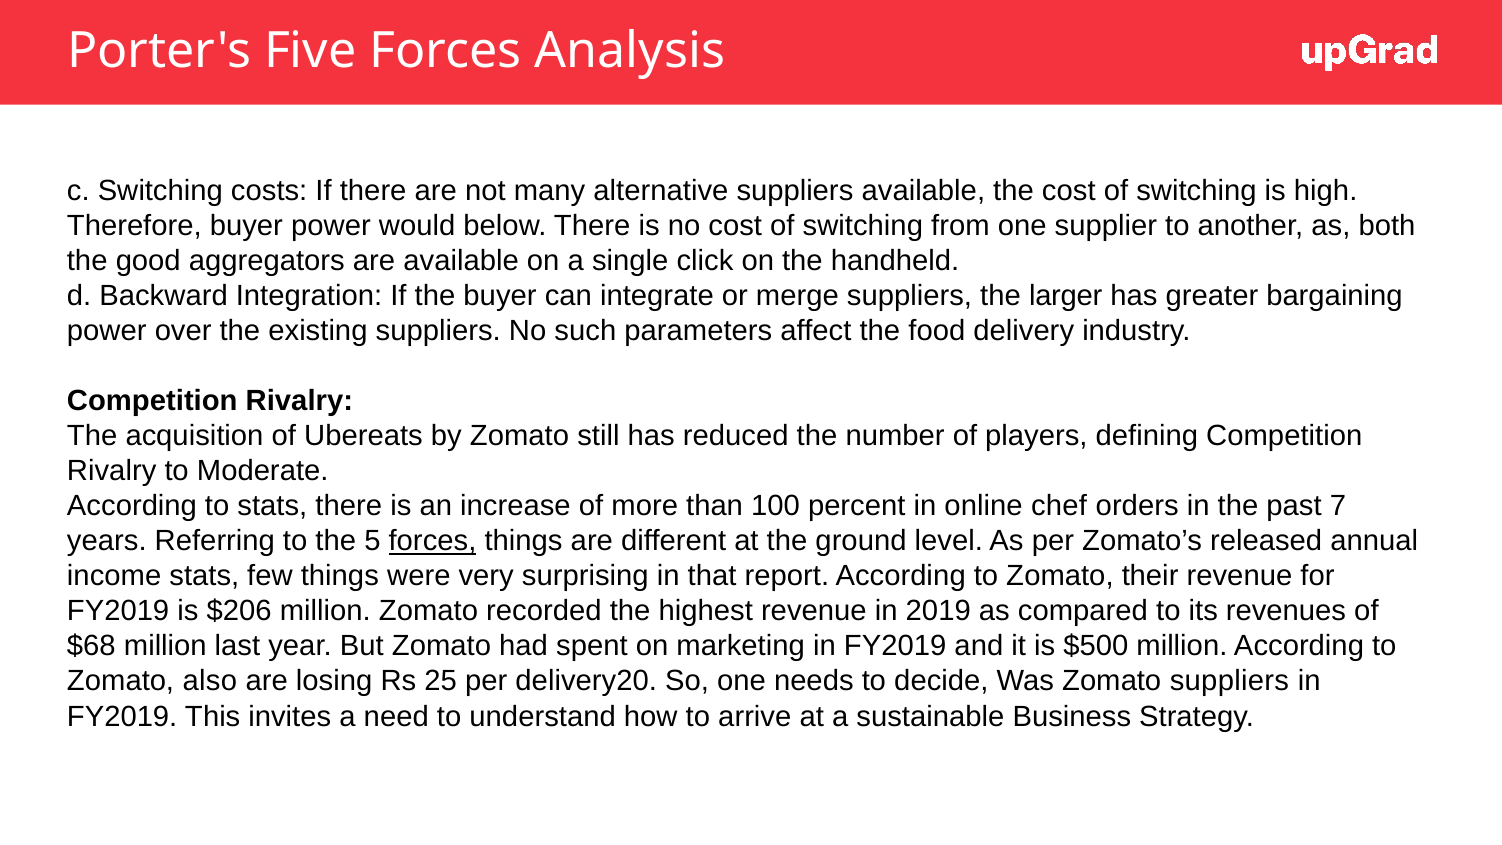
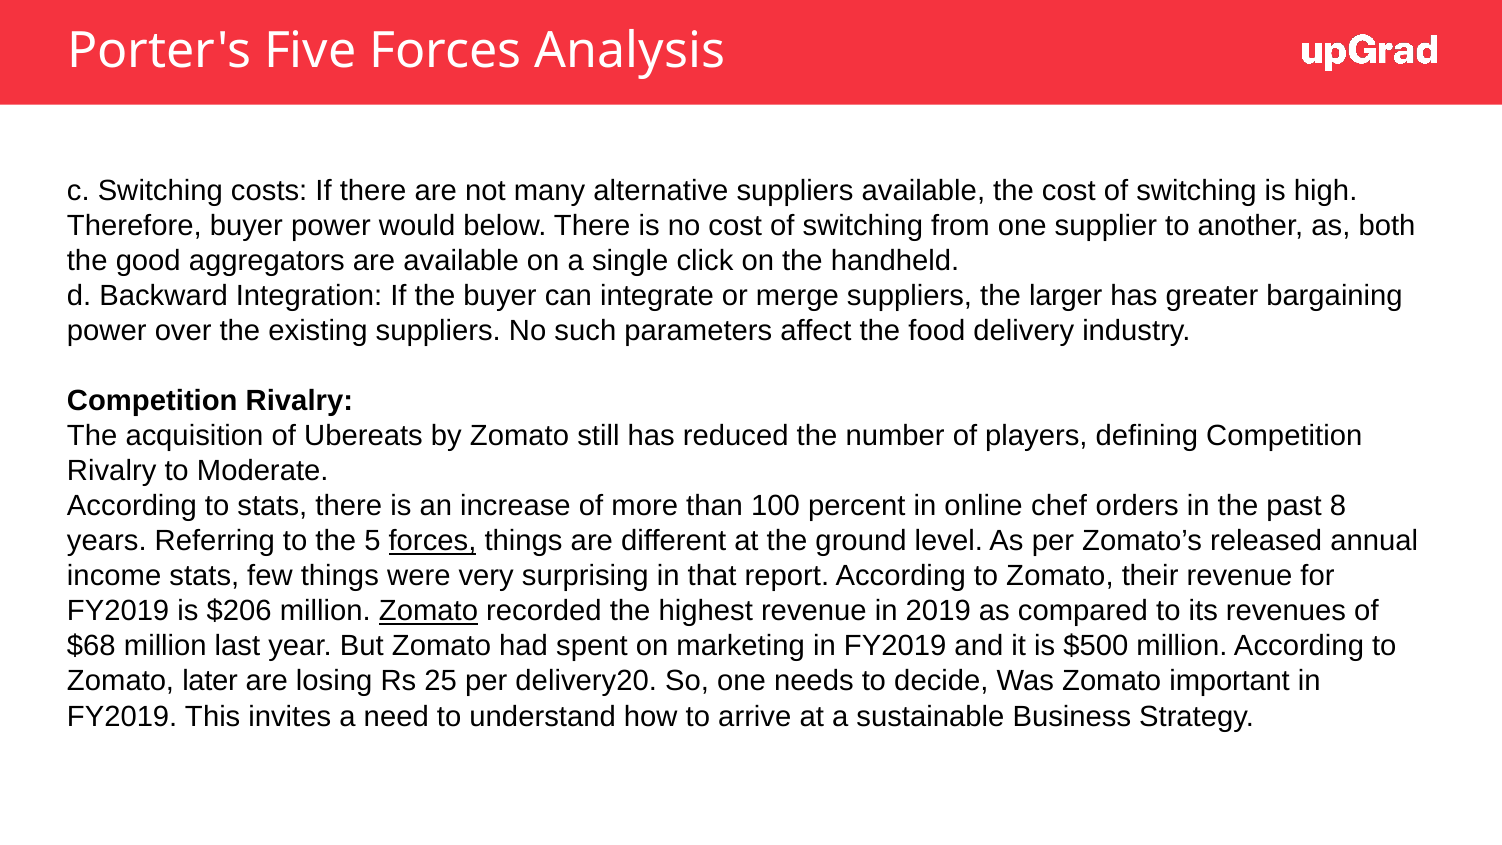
7: 7 -> 8
Zomato at (429, 611) underline: none -> present
also: also -> later
Zomato suppliers: suppliers -> important
